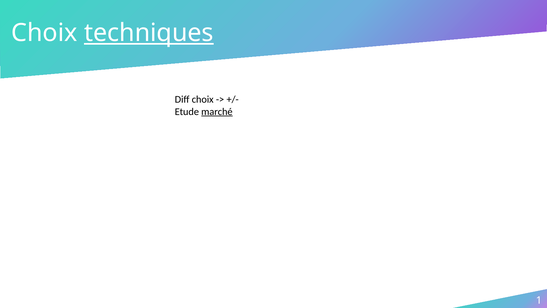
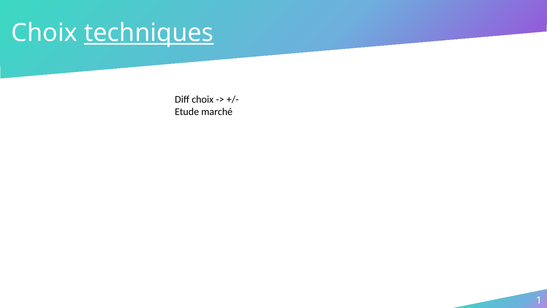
marché underline: present -> none
